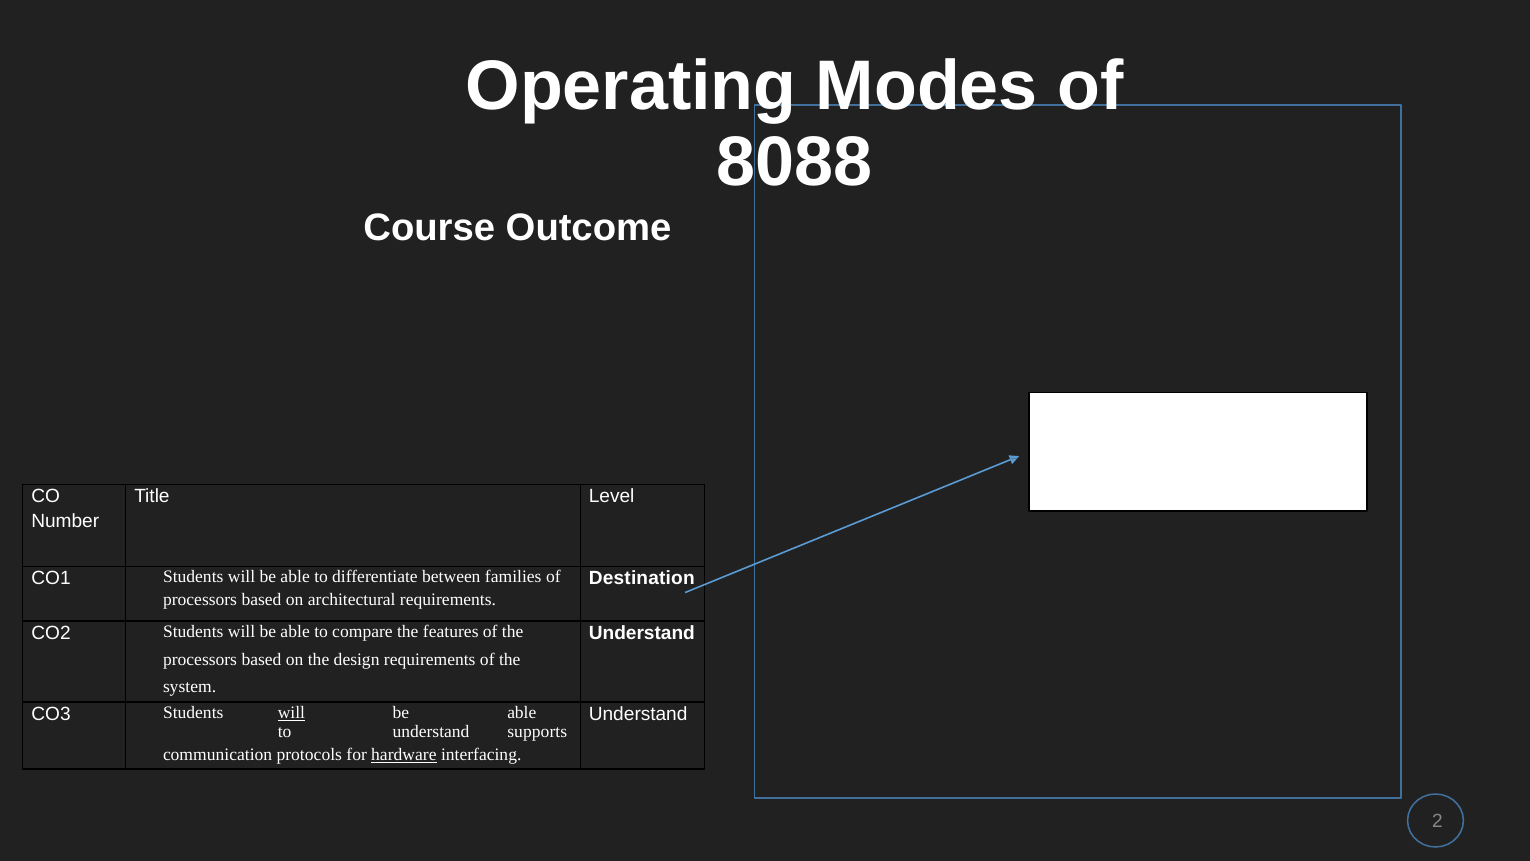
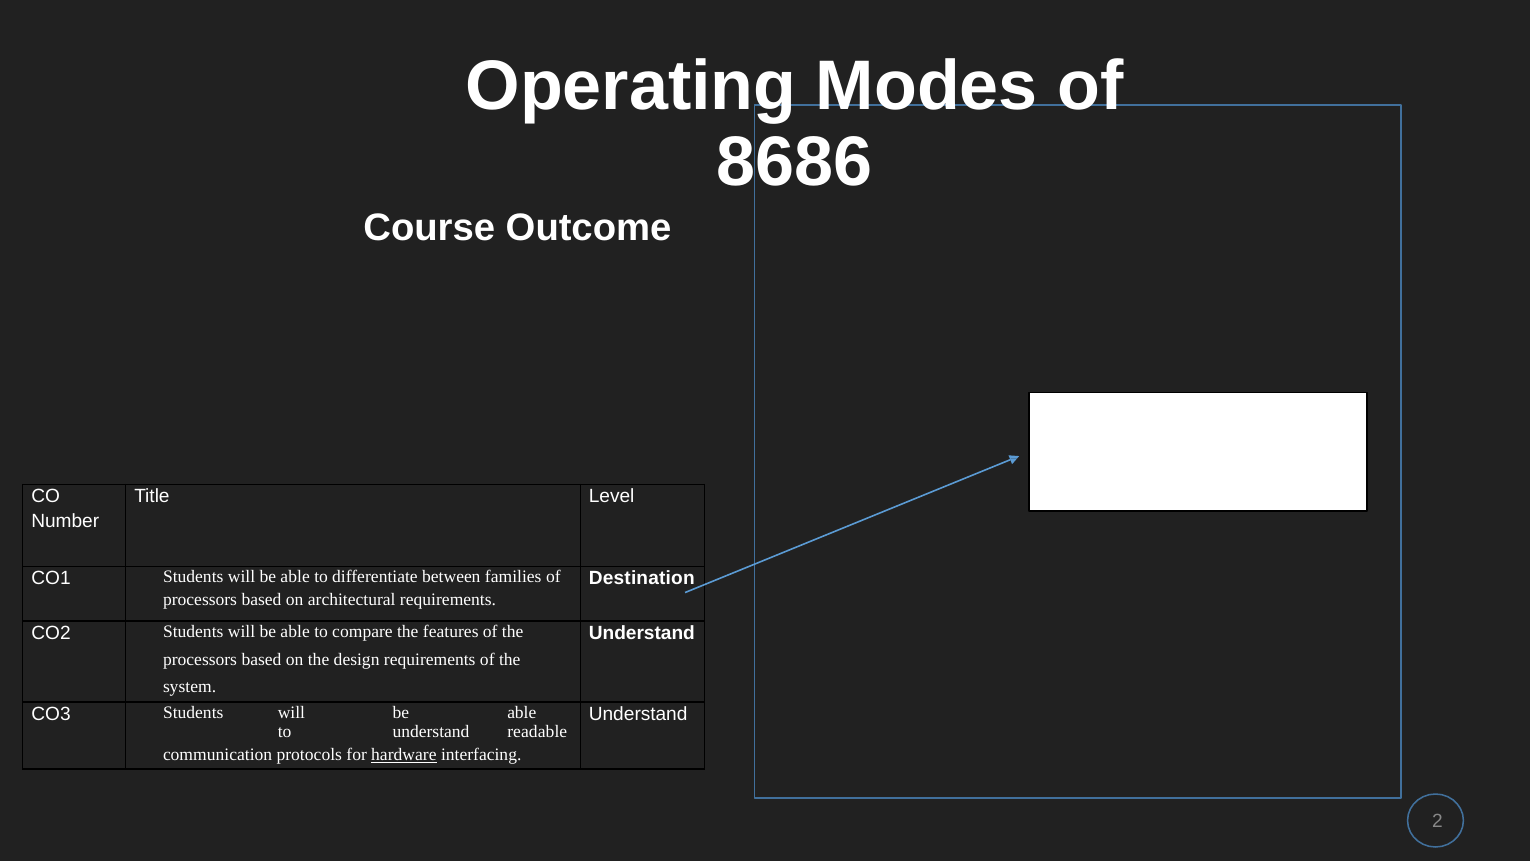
8088: 8088 -> 8686
will at (291, 712) underline: present -> none
supports: supports -> readable
